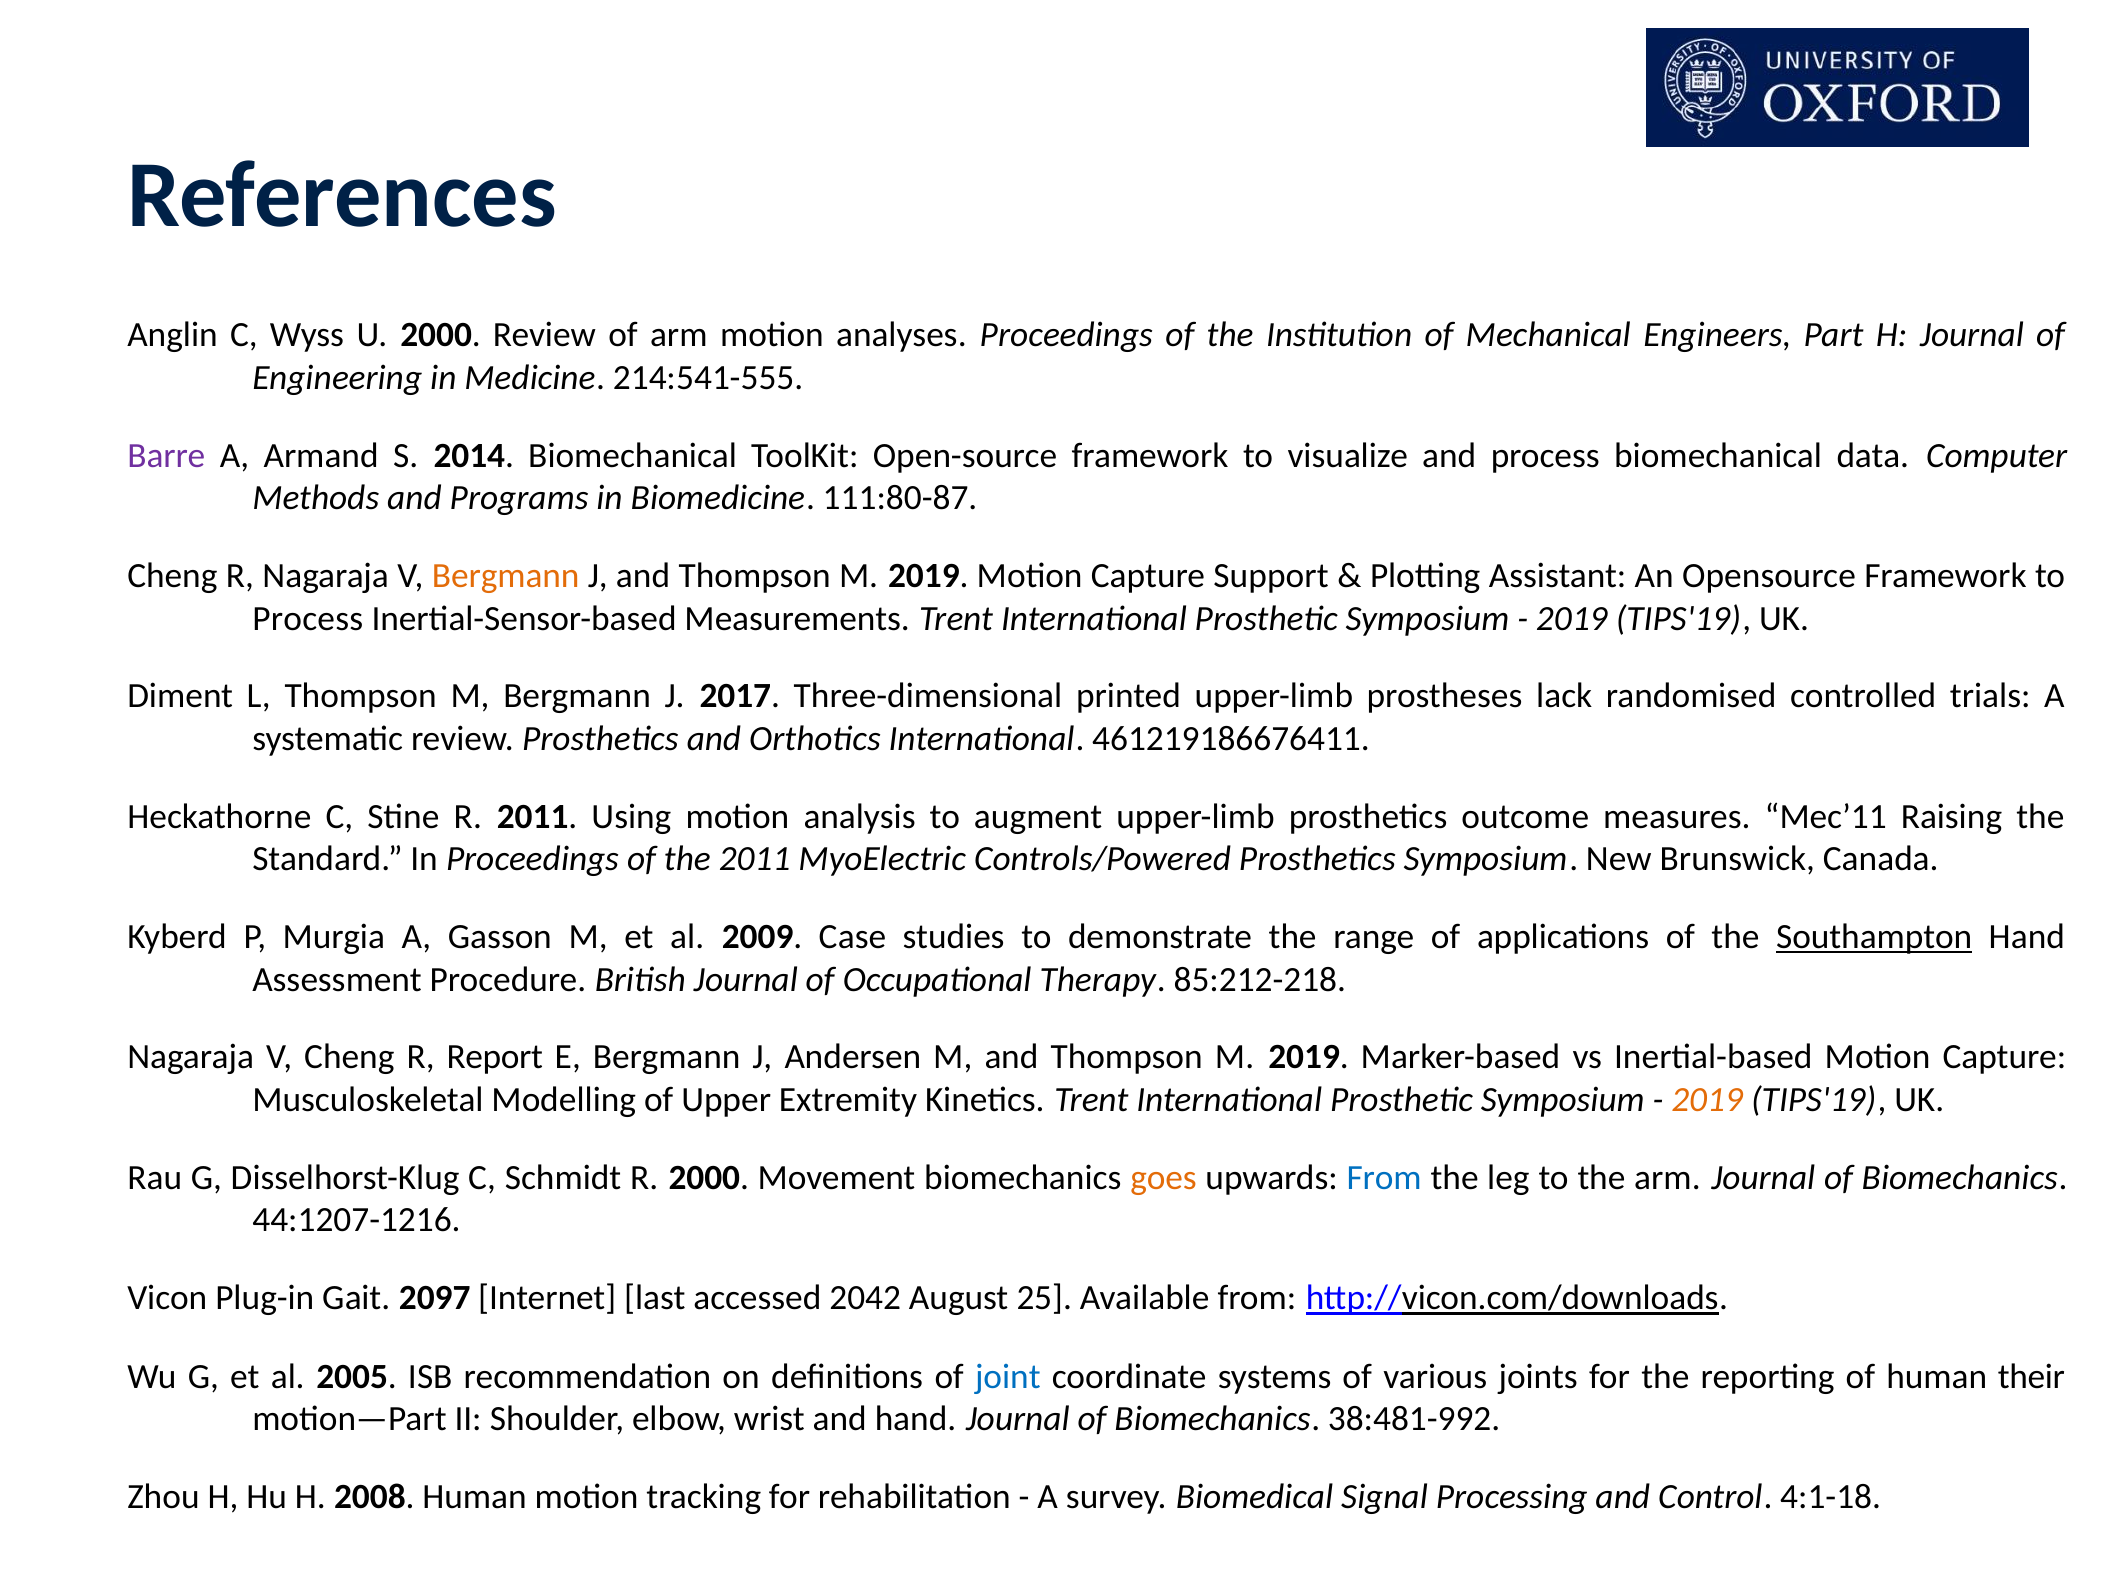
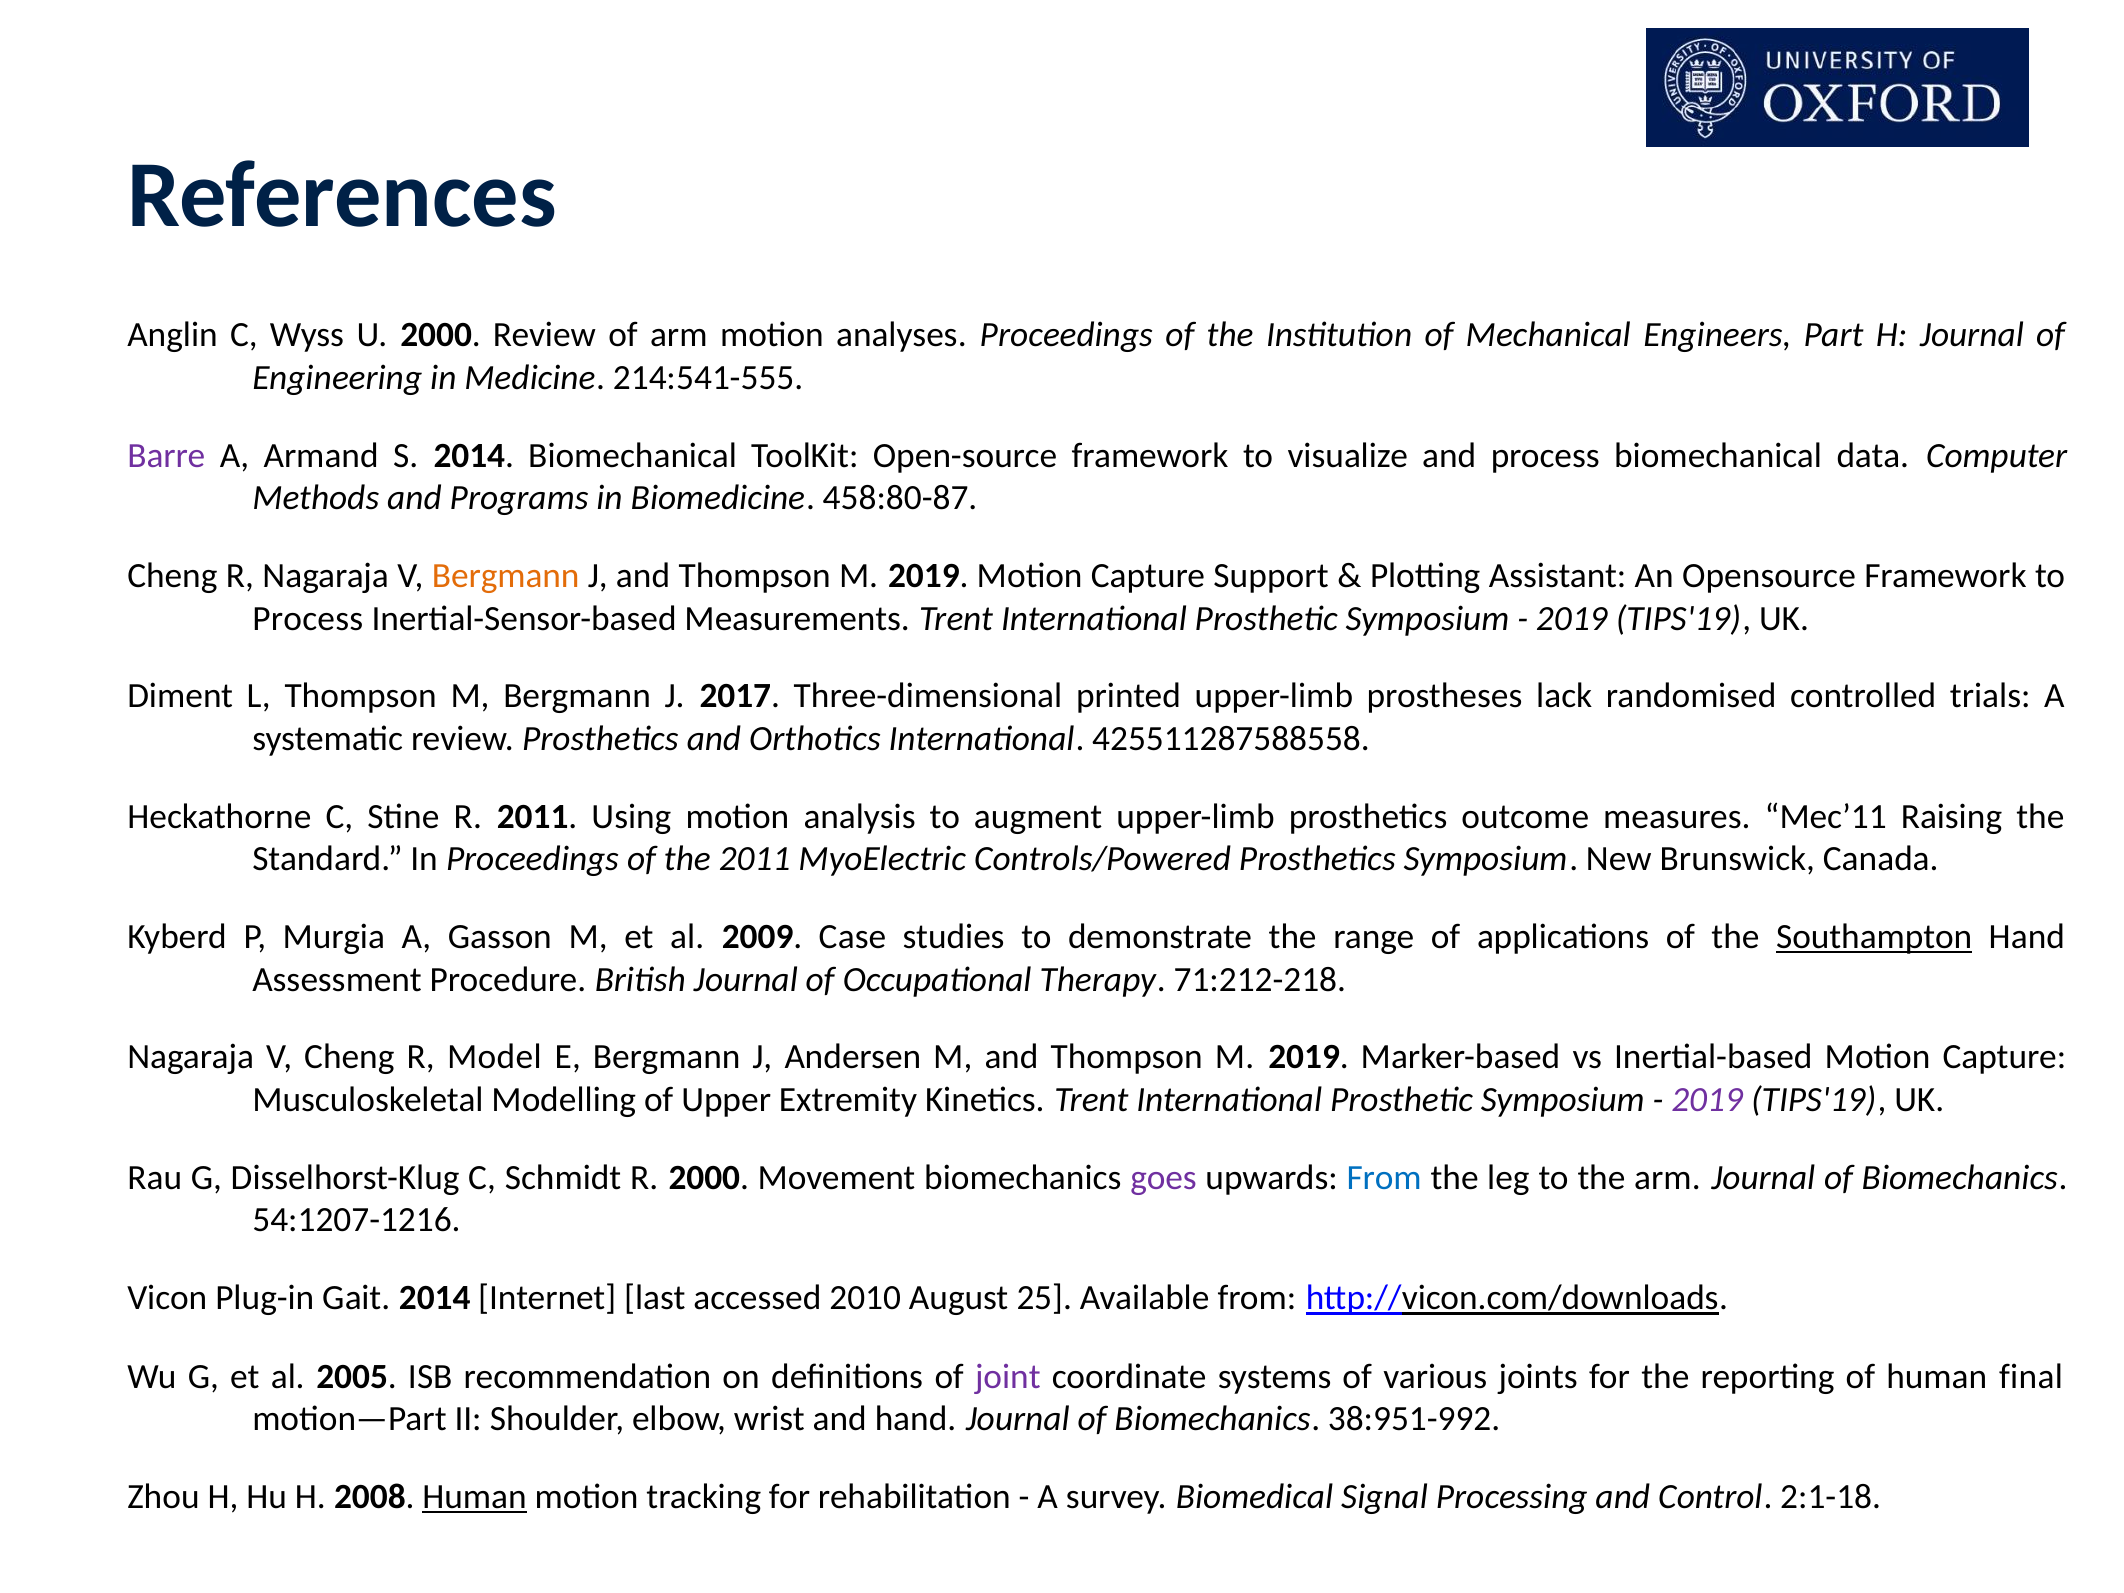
111:80-87: 111:80-87 -> 458:80-87
461219186676411: 461219186676411 -> 425511287588558
85:212-218: 85:212-218 -> 71:212-218
Report: Report -> Model
2019 at (1707, 1100) colour: orange -> purple
goes colour: orange -> purple
44:1207-1216: 44:1207-1216 -> 54:1207-1216
Gait 2097: 2097 -> 2014
2042: 2042 -> 2010
joint colour: blue -> purple
their: their -> final
38:481-992: 38:481-992 -> 38:951-992
Human at (475, 1497) underline: none -> present
4:1-18: 4:1-18 -> 2:1-18
